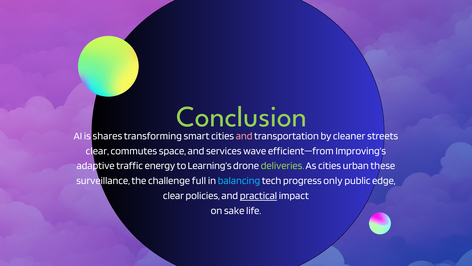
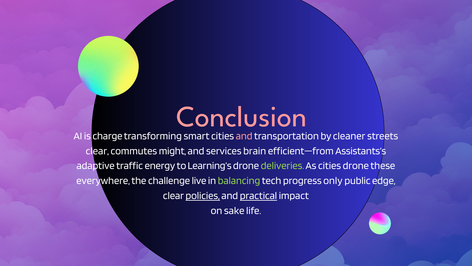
Conclusion colour: light green -> pink
shares: shares -> charge
space: space -> might
wave: wave -> brain
Improving’s: Improving’s -> Assistants’s
cities urban: urban -> drone
surveillance: surveillance -> everywhere
full: full -> live
balancing colour: light blue -> light green
policies underline: none -> present
